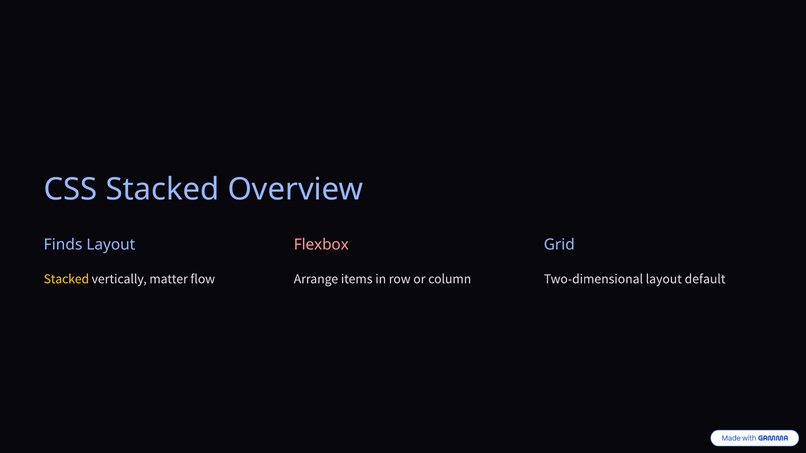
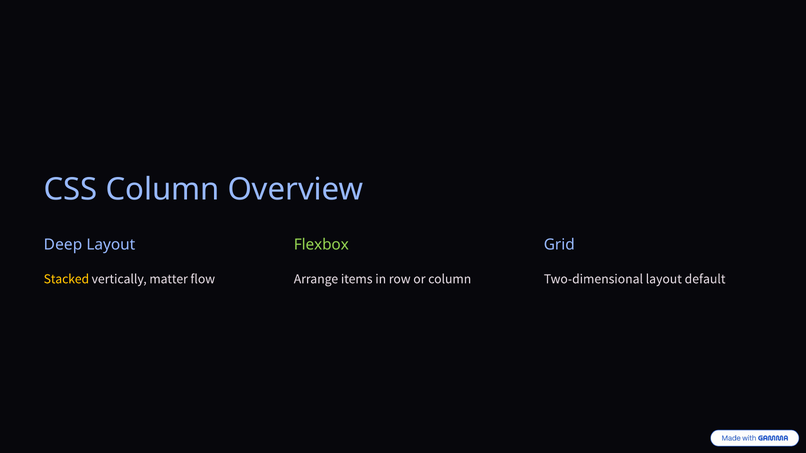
CSS Stacked: Stacked -> Column
Finds: Finds -> Deep
Flexbox colour: pink -> light green
